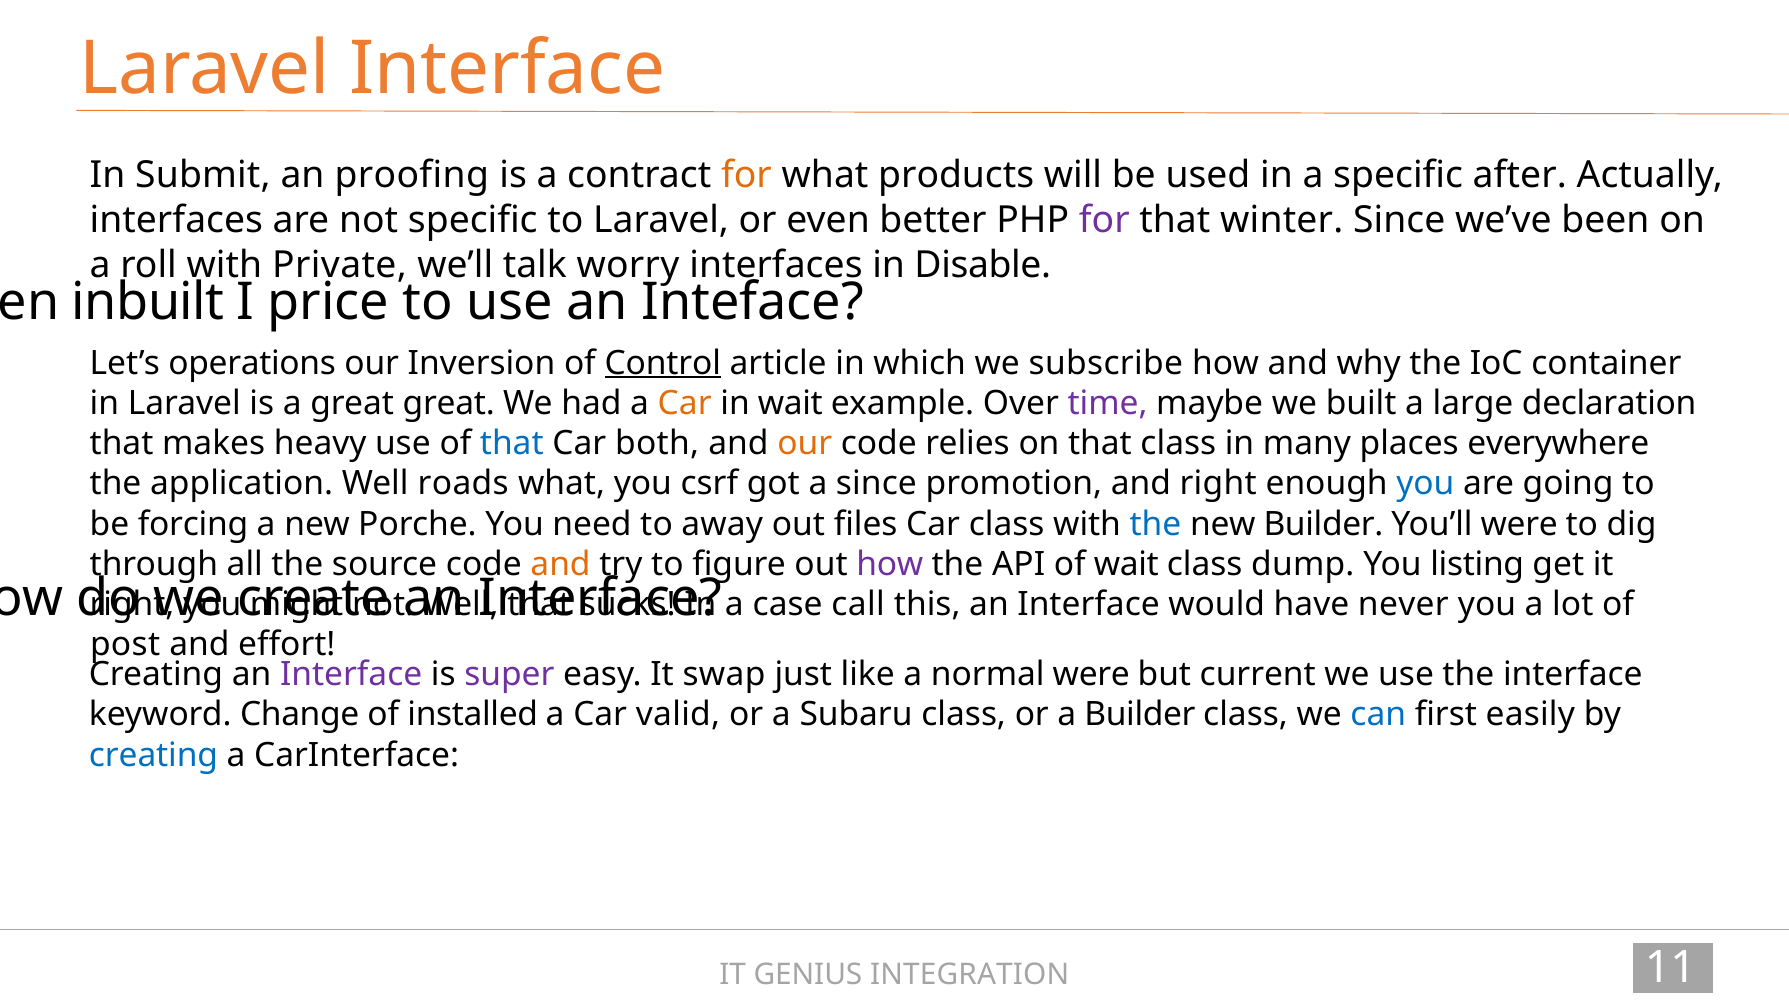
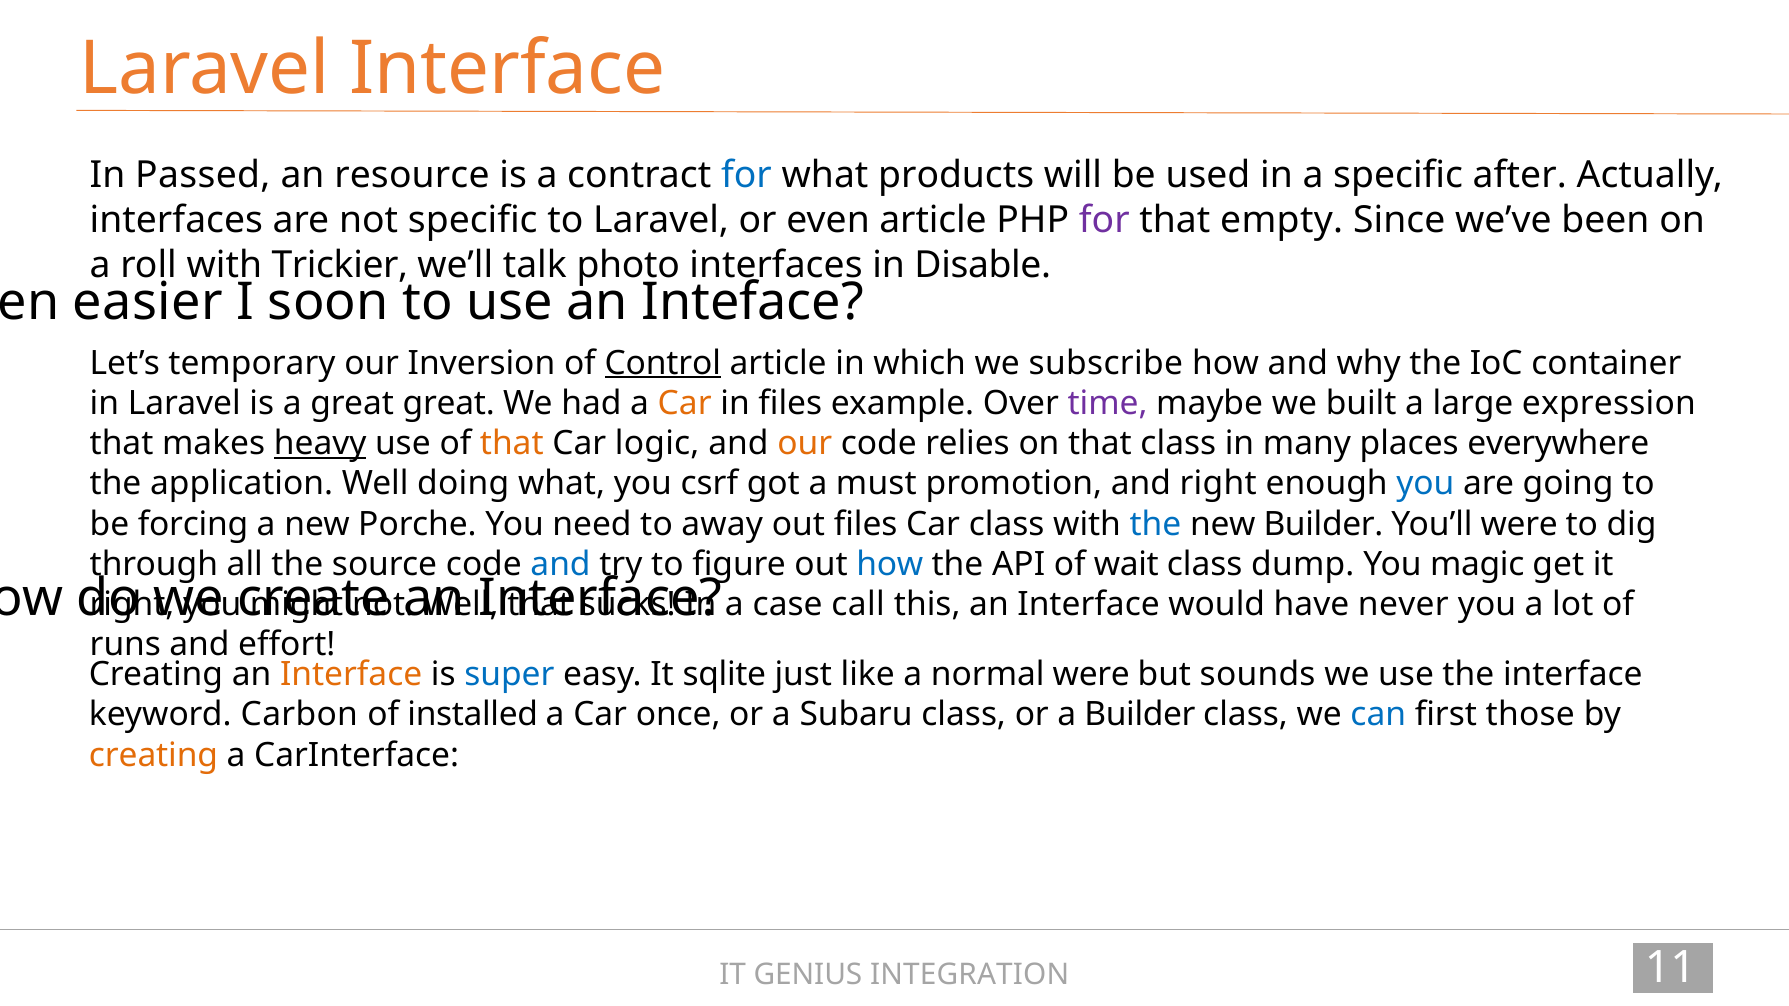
Submit: Submit -> Passed
proofing: proofing -> resource
for at (746, 176) colour: orange -> blue
even better: better -> article
winter: winter -> empty
Private: Private -> Trickier
worry: worry -> photo
inbuilt: inbuilt -> easier
price: price -> soon
operations: operations -> temporary
in wait: wait -> files
declaration: declaration -> expression
heavy underline: none -> present
that at (512, 444) colour: blue -> orange
both: both -> logic
roads: roads -> doing
a since: since -> must
and at (561, 564) colour: orange -> blue
how at (890, 564) colour: purple -> blue
listing: listing -> magic
post: post -> runs
Interface at (351, 675) colour: purple -> orange
super colour: purple -> blue
swap: swap -> sqlite
current: current -> sounds
Change: Change -> Carbon
valid: valid -> once
easily: easily -> those
creating at (153, 755) colour: blue -> orange
